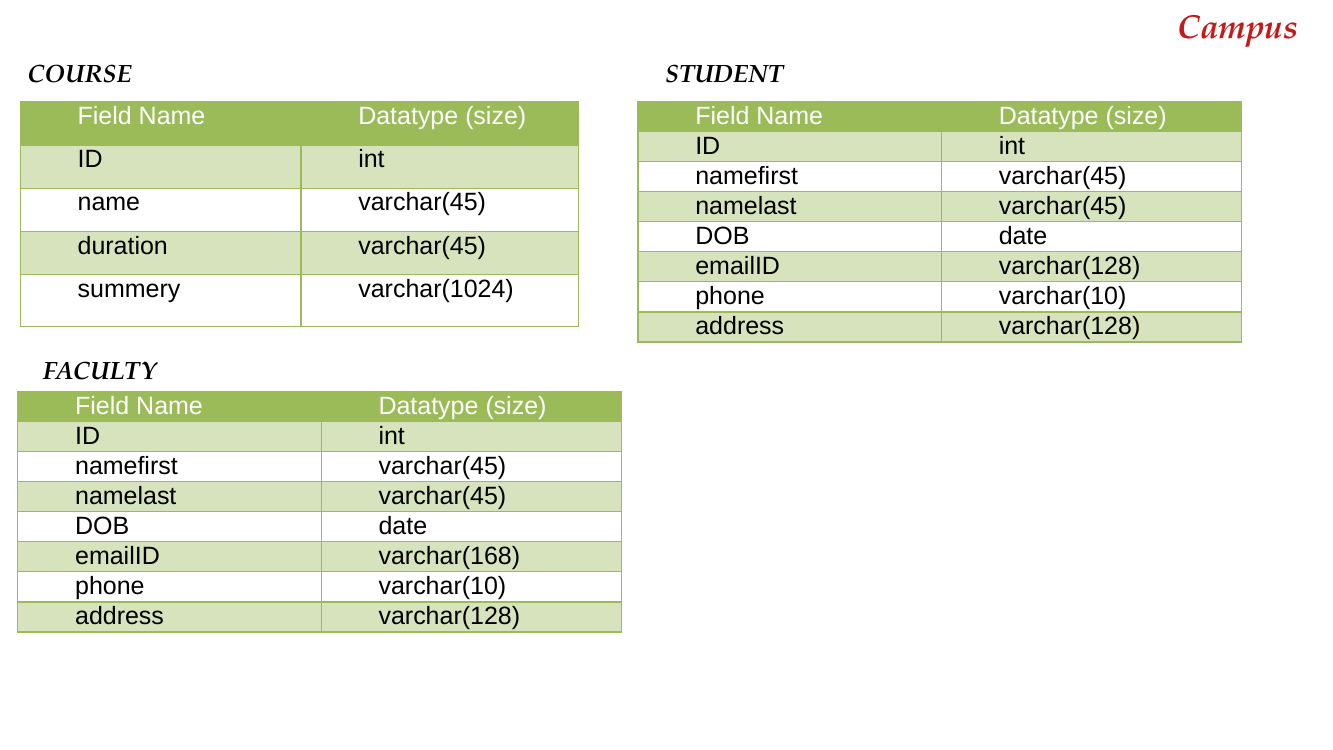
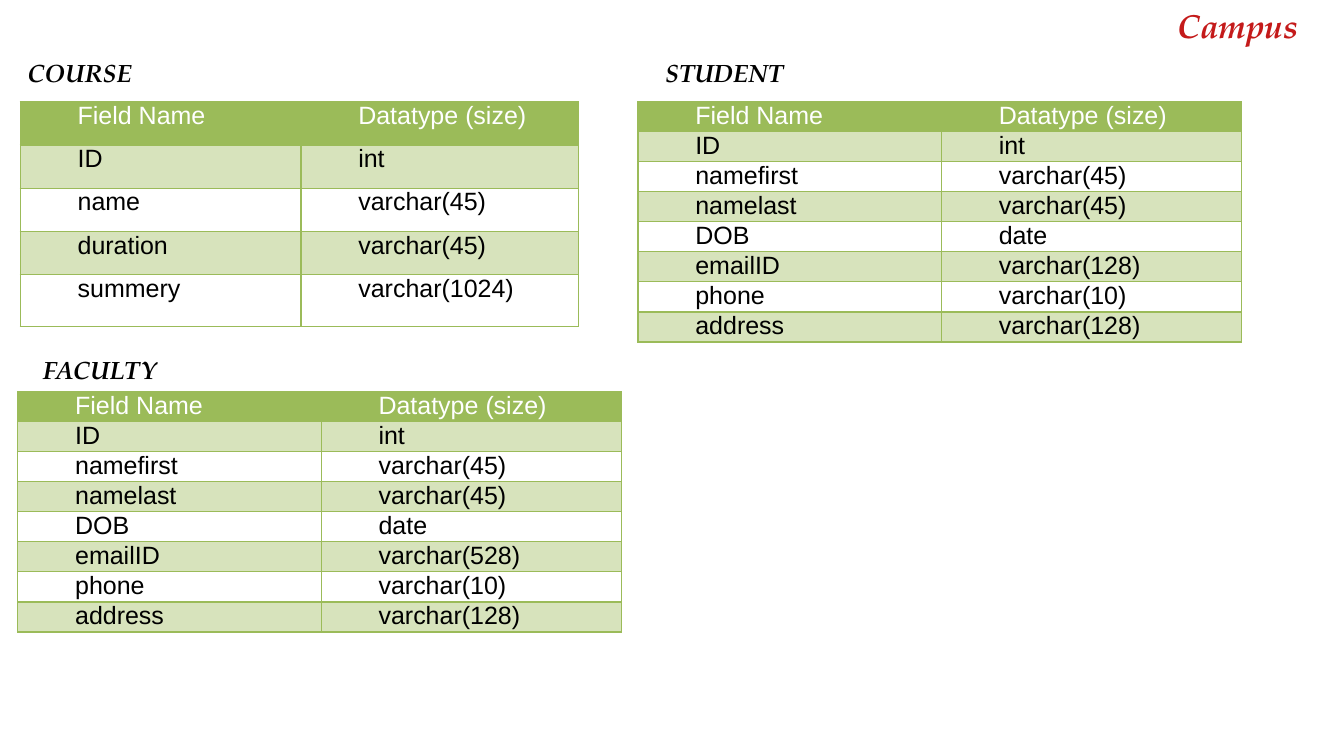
varchar(168: varchar(168 -> varchar(528
